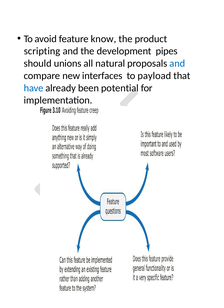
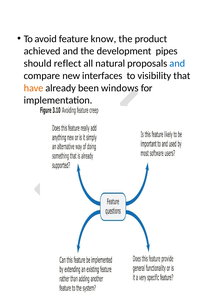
scripting: scripting -> achieved
unions: unions -> reflect
payload: payload -> visibility
have colour: blue -> orange
potential: potential -> windows
